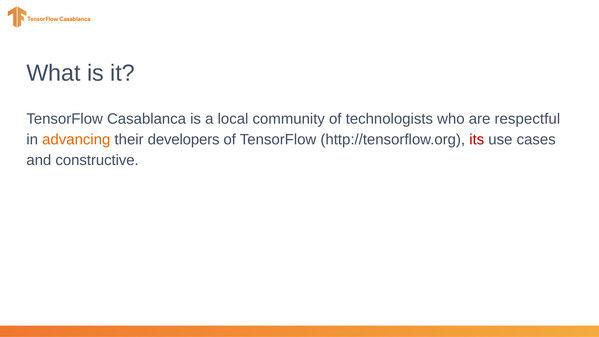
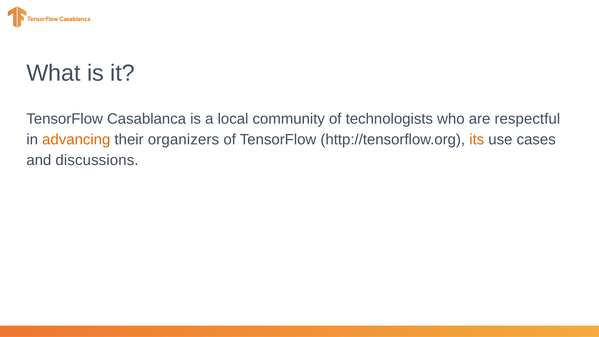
developers: developers -> organizers
its colour: red -> orange
constructive: constructive -> discussions
